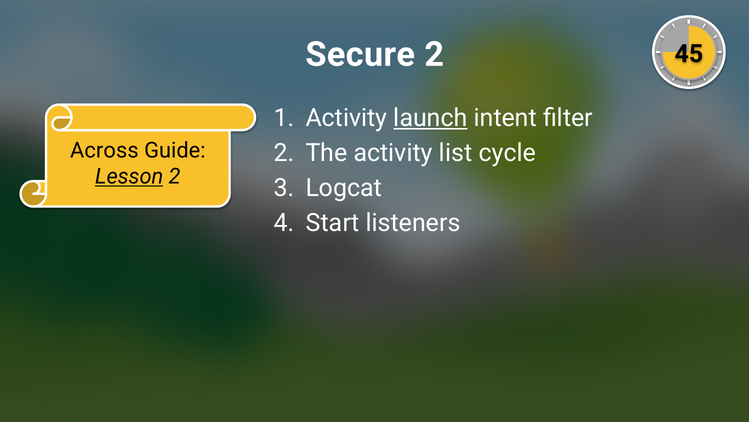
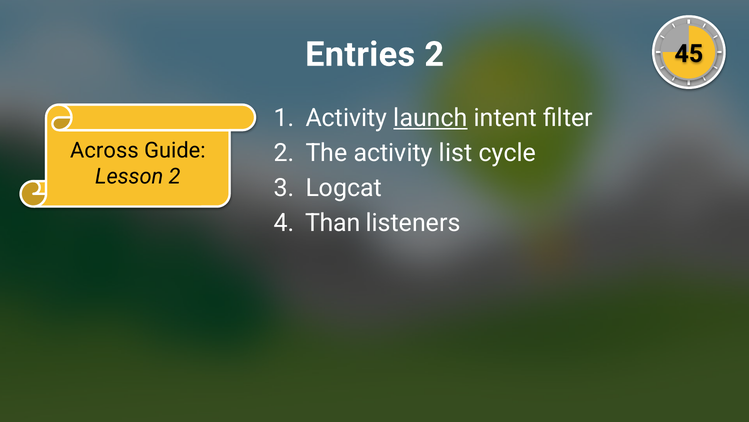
Secure: Secure -> Entries
Lesson underline: present -> none
Start: Start -> Than
